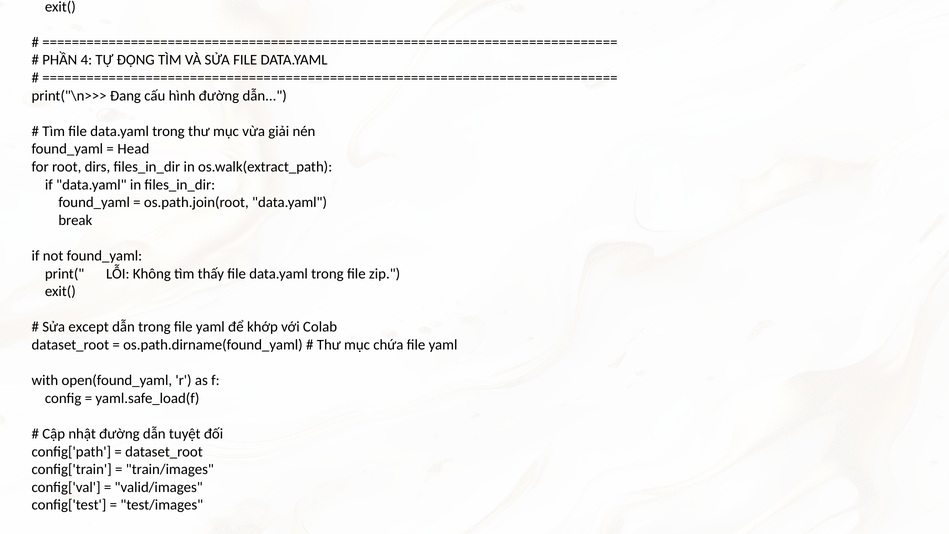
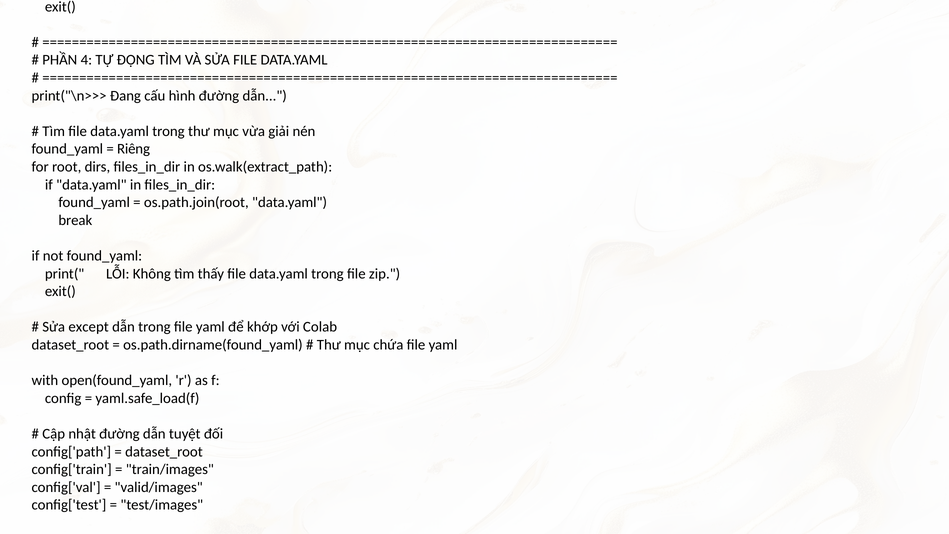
Head: Head -> Riêng
